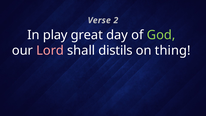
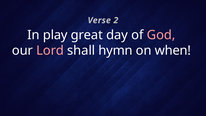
God colour: light green -> pink
distils: distils -> hymn
thing: thing -> when
